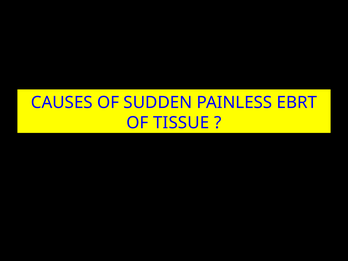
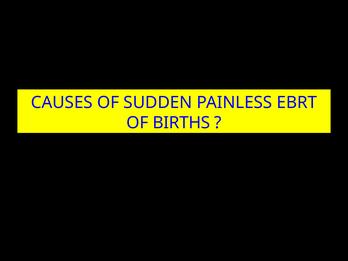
TISSUE: TISSUE -> BIRTHS
